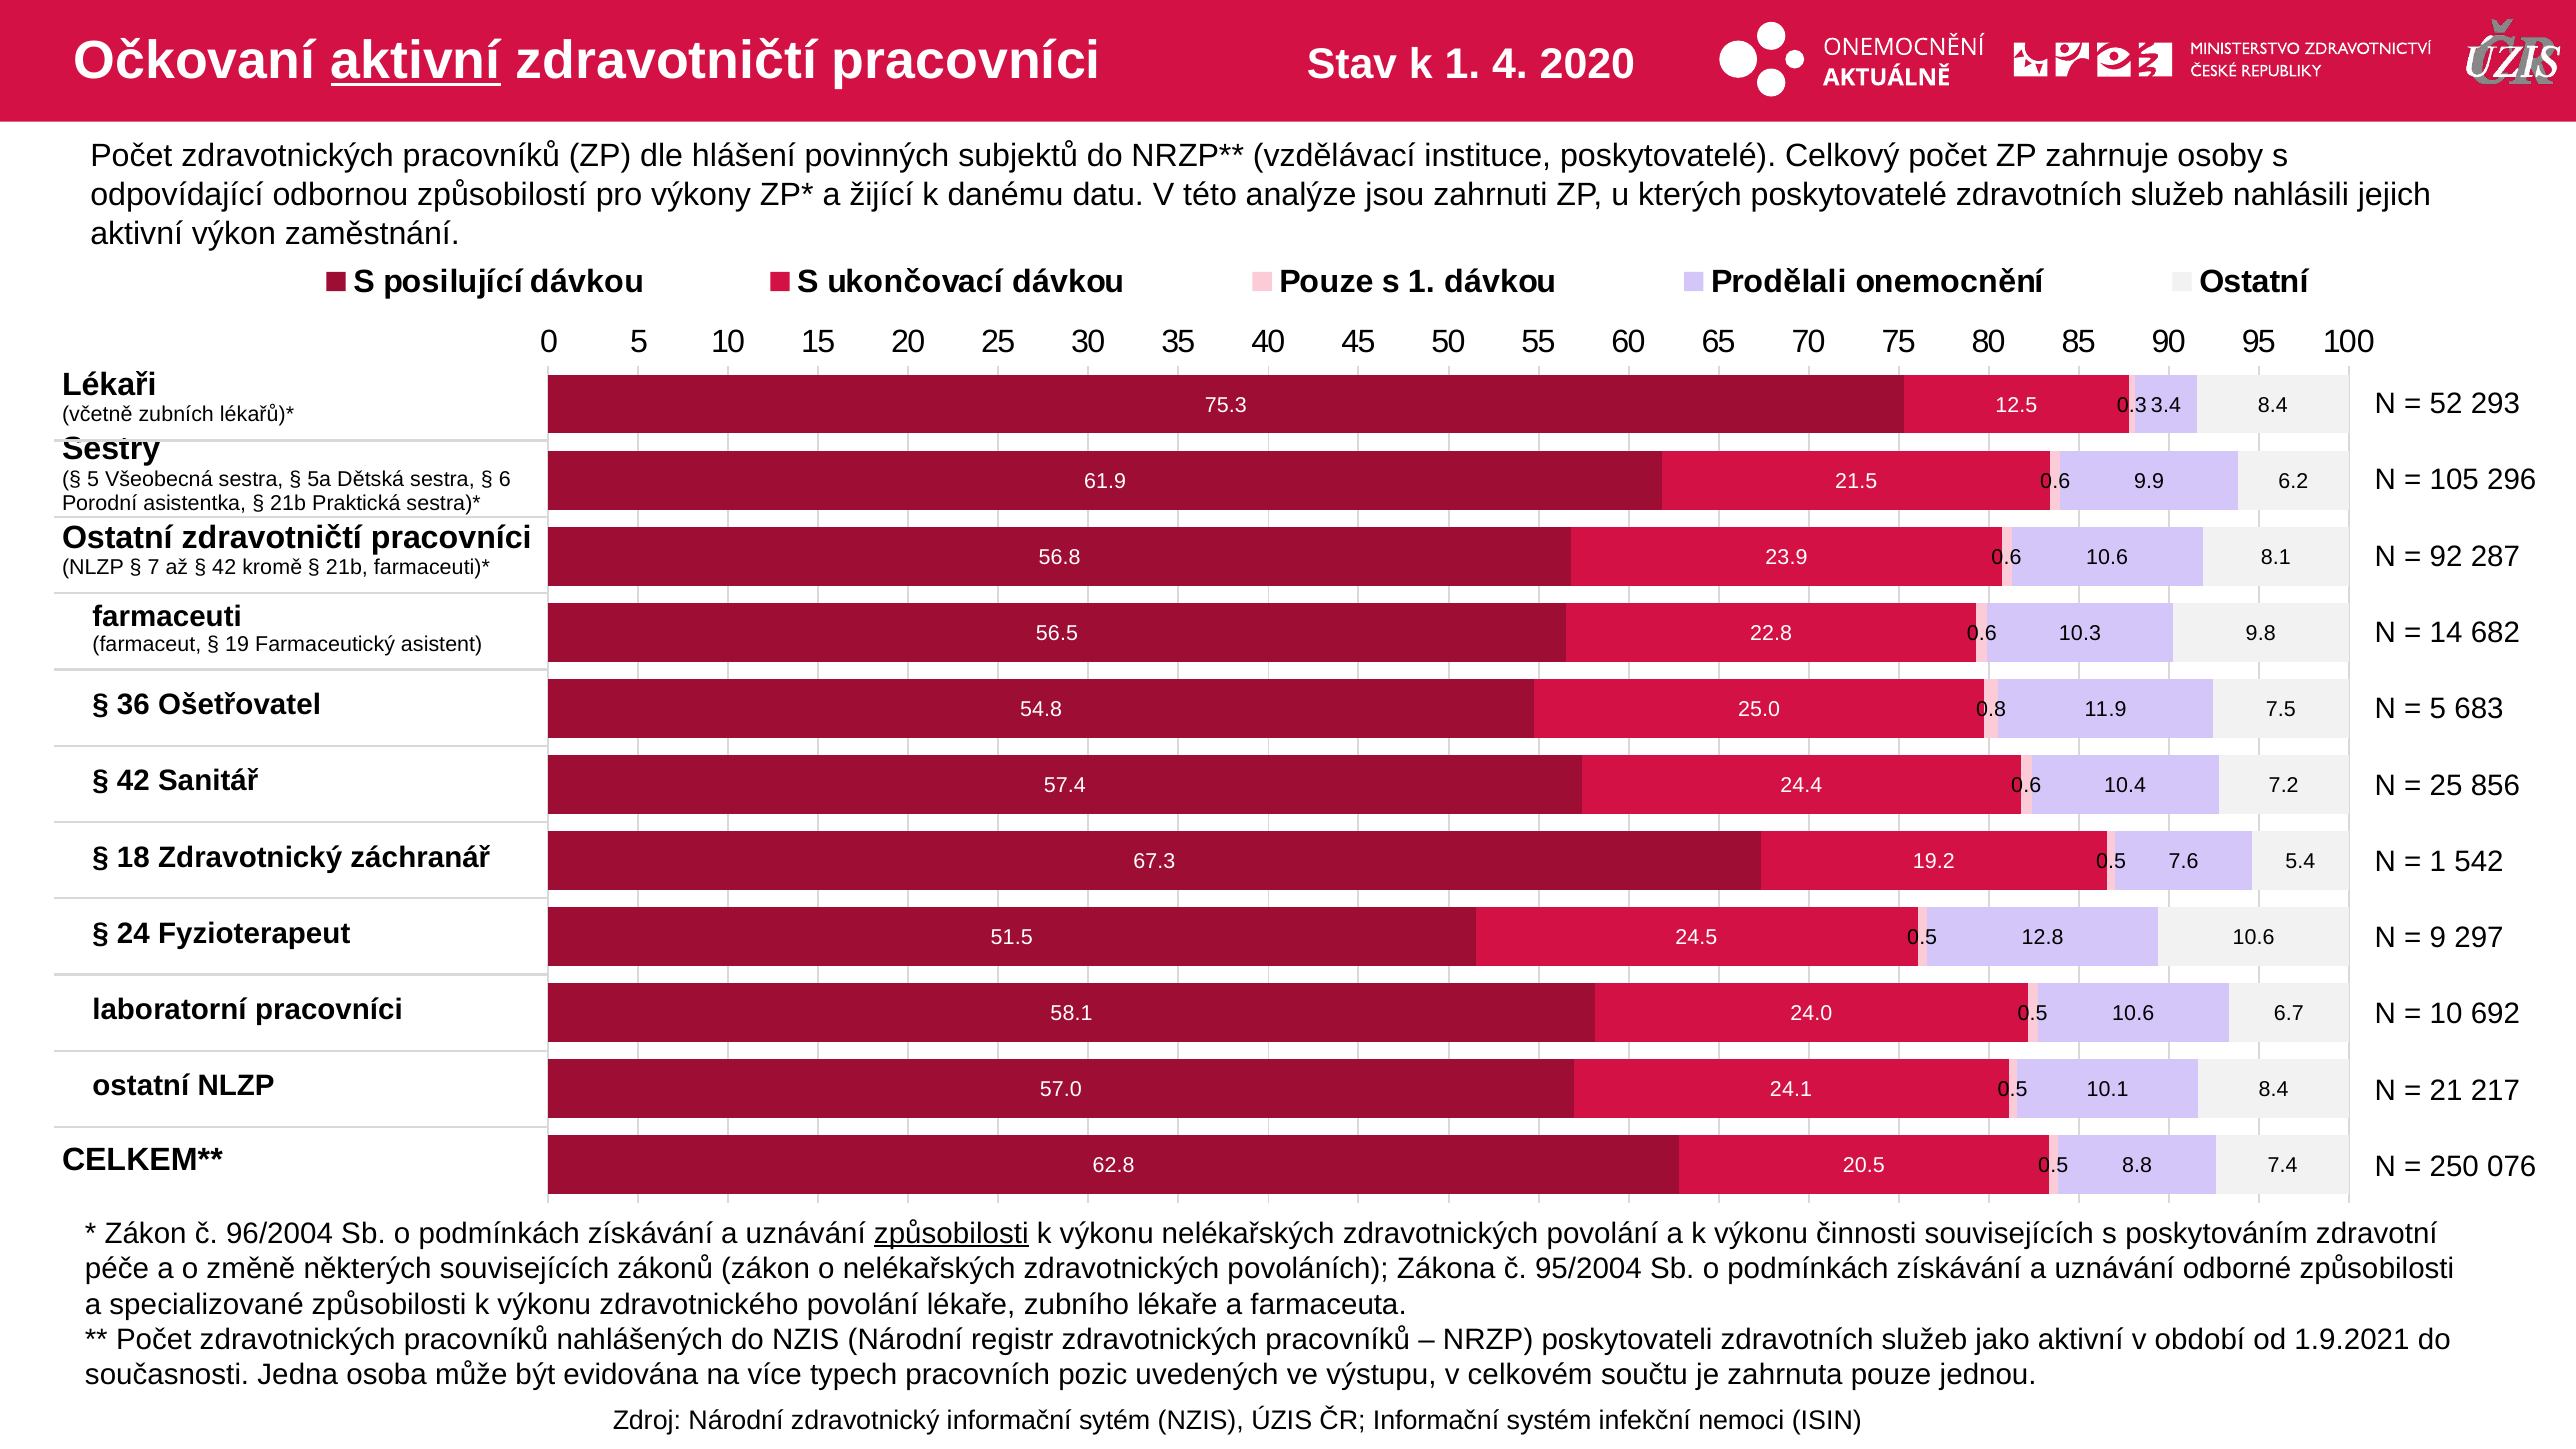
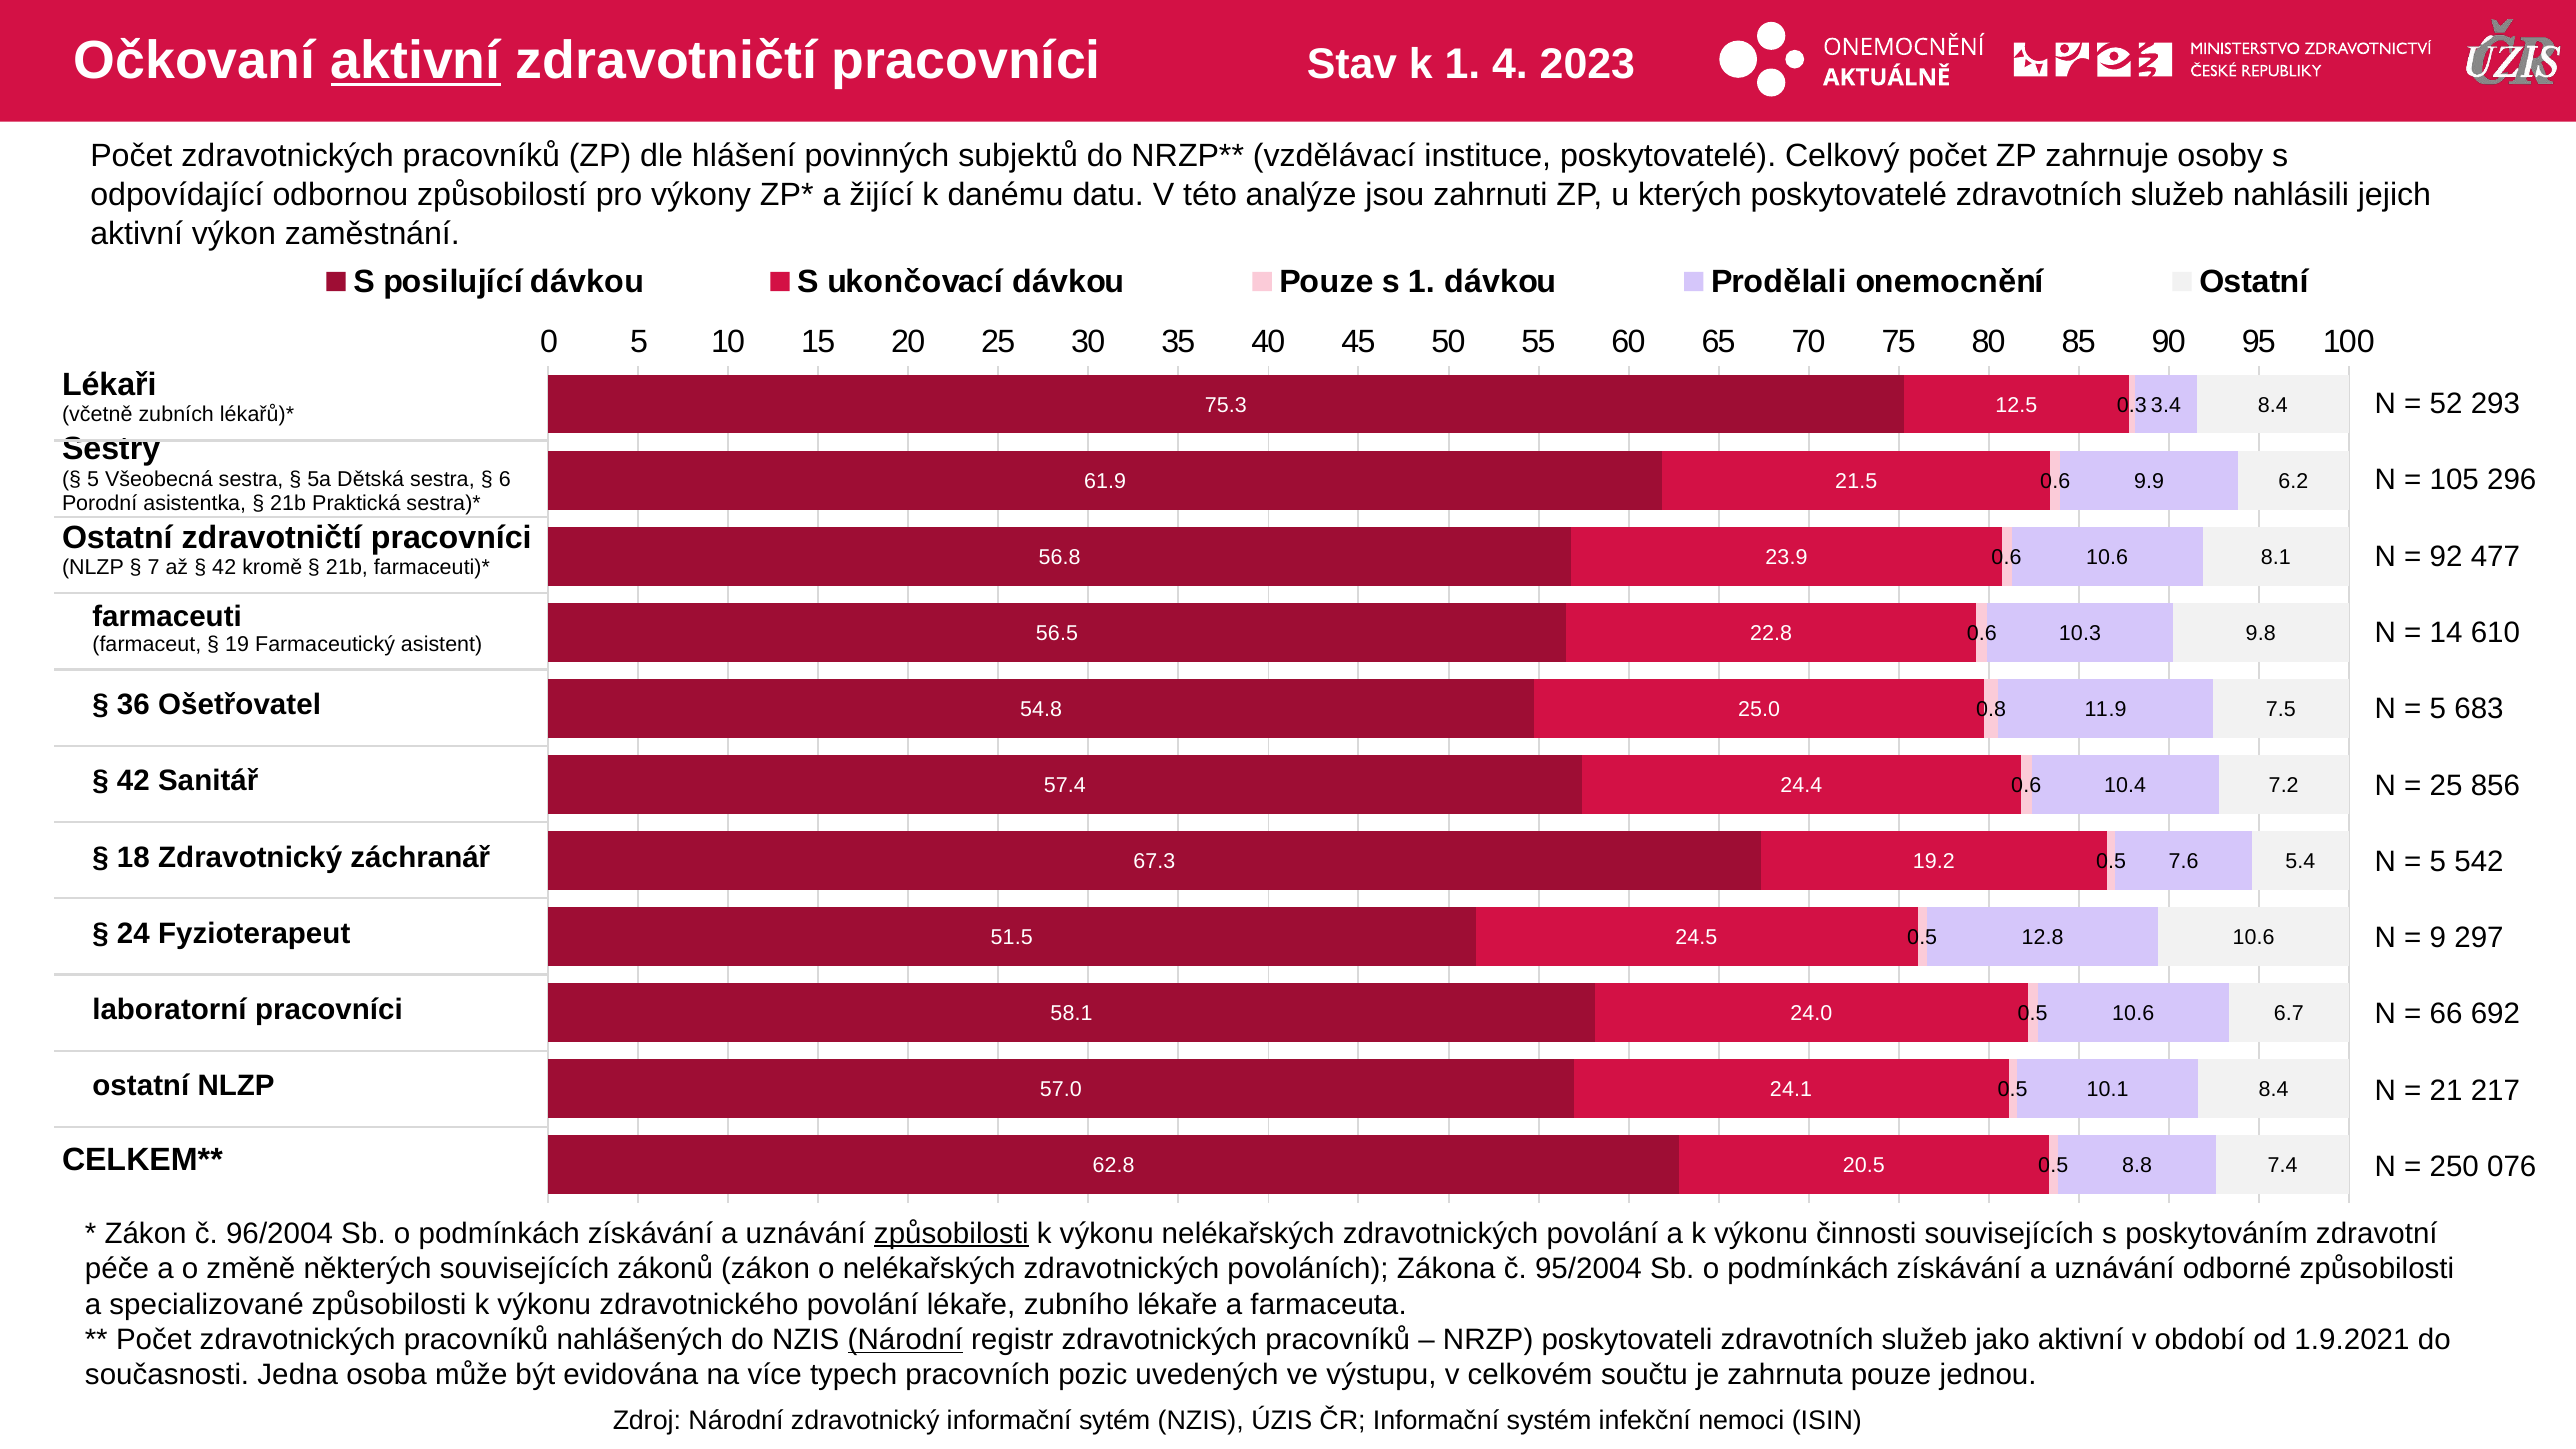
2020: 2020 -> 2023
287: 287 -> 477
682: 682 -> 610
1 at (2438, 862): 1 -> 5
10 at (2446, 1014): 10 -> 66
Národní at (905, 1340) underline: none -> present
